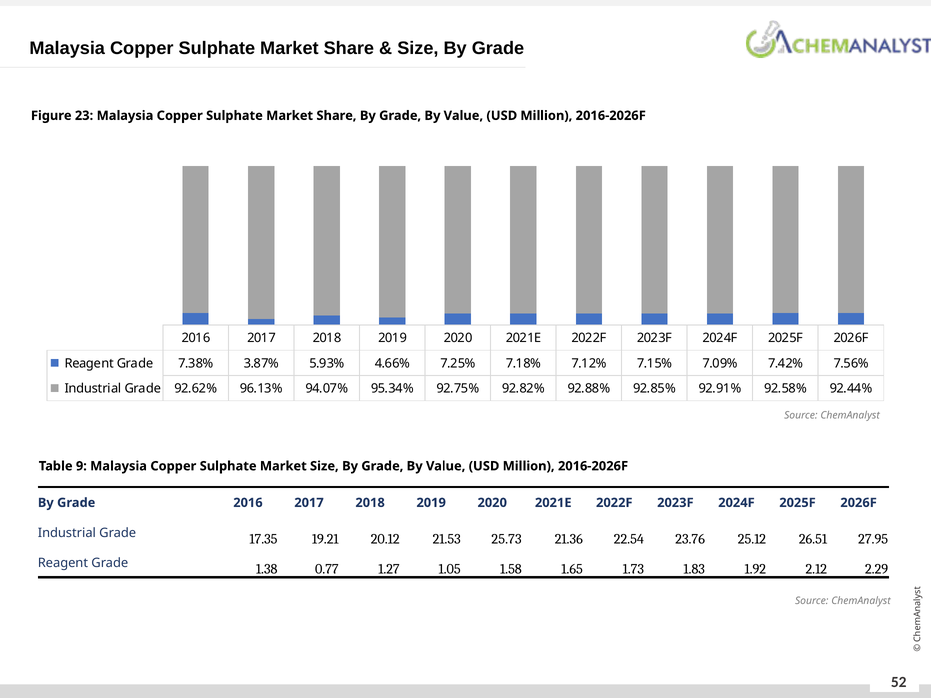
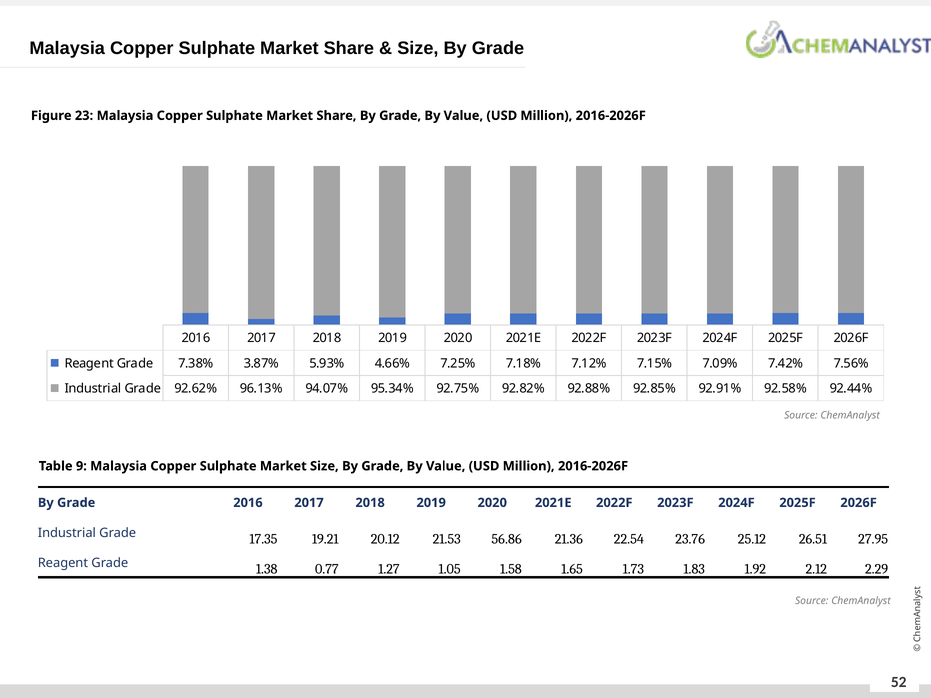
25.73: 25.73 -> 56.86
